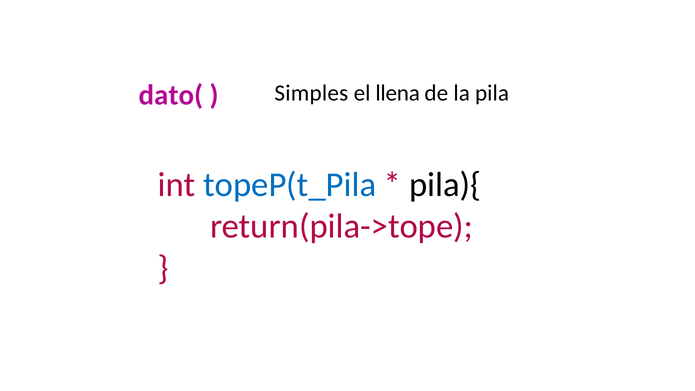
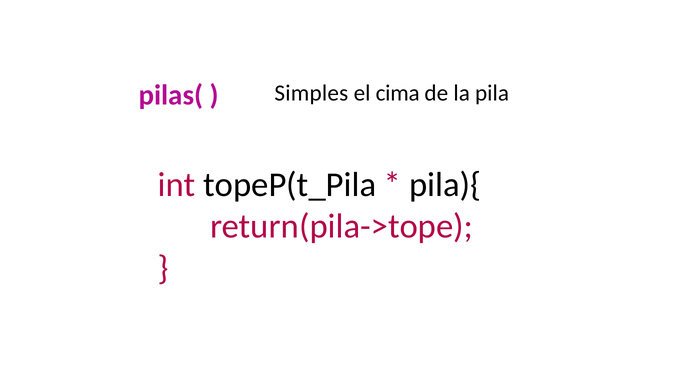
dato(: dato( -> pilas(
llena: llena -> cima
topeP(t_Pila colour: blue -> black
